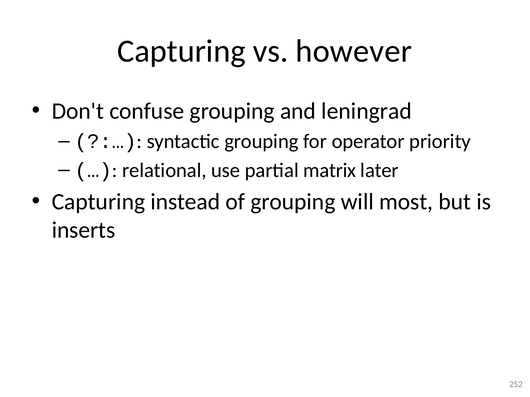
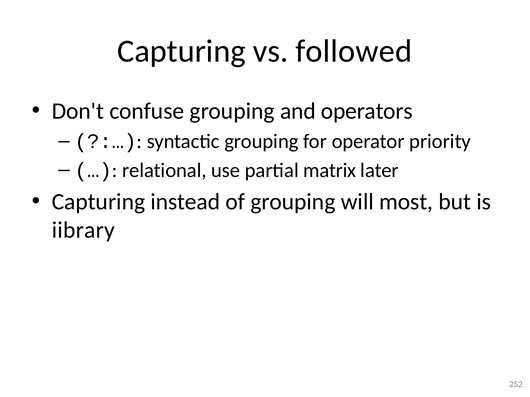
however: however -> followed
leningrad: leningrad -> operators
inserts: inserts -> iibrary
